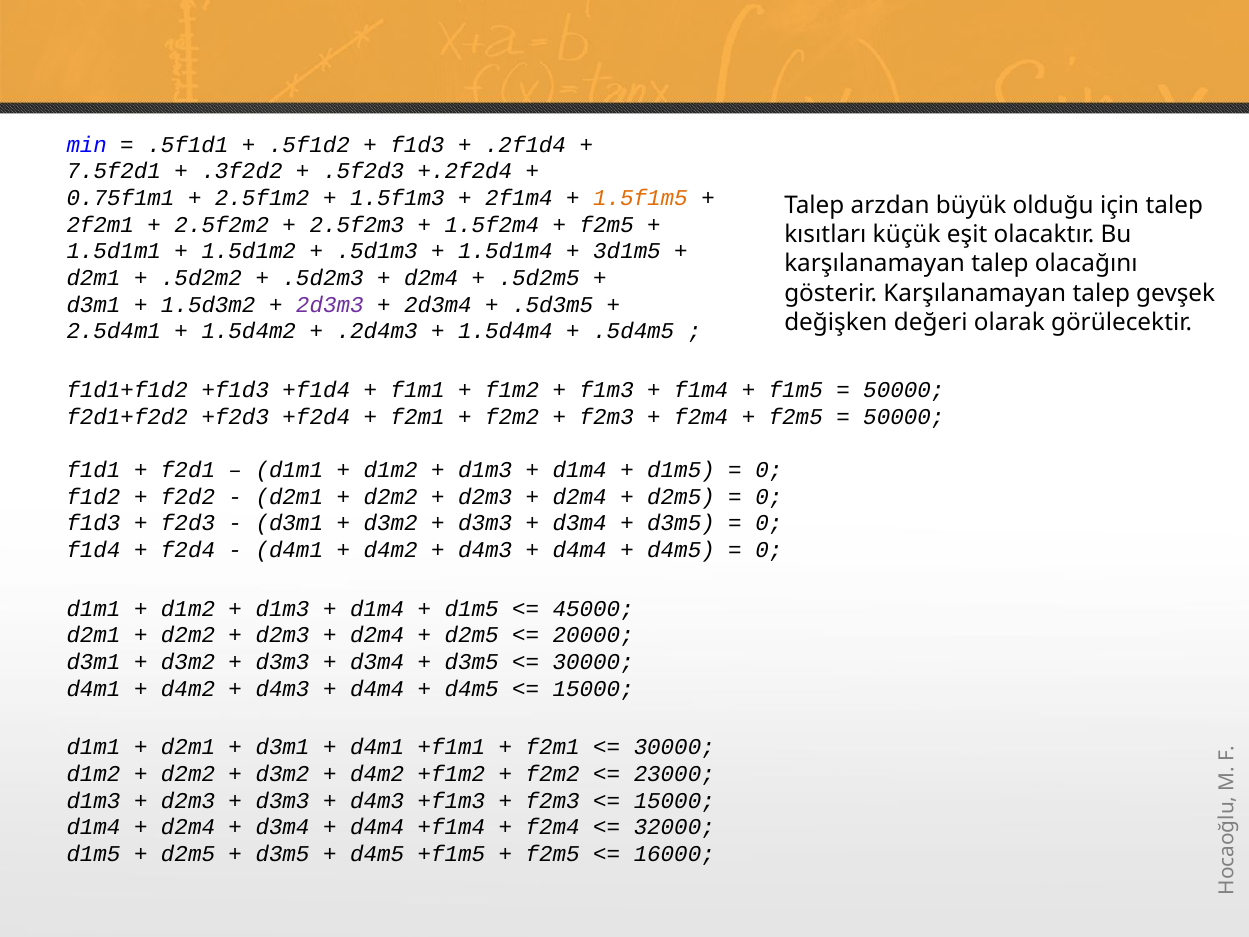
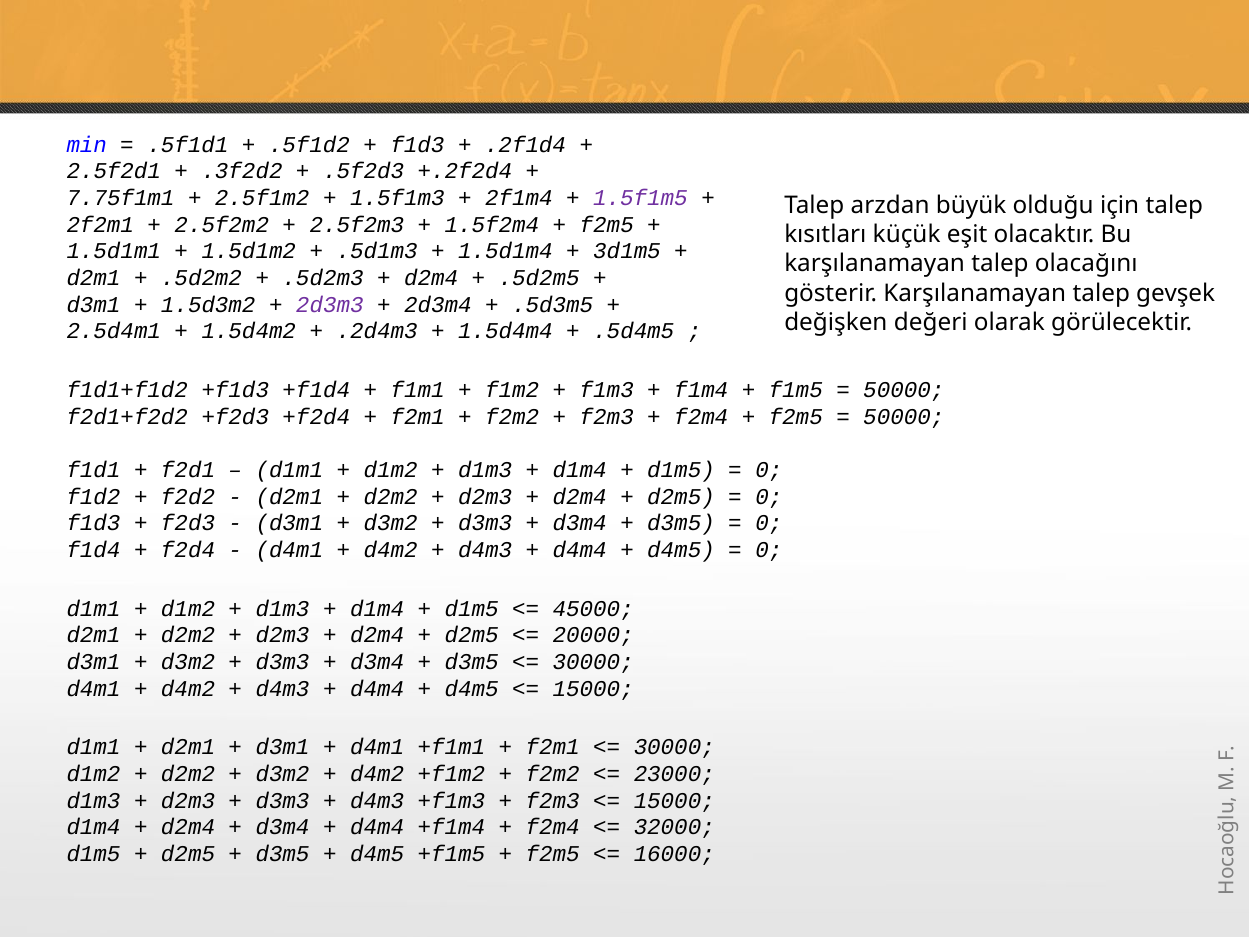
7.5f2d1: 7.5f2d1 -> 2.5f2d1
0.75f1m1: 0.75f1m1 -> 7.75f1m1
1.5f1m5 colour: orange -> purple
